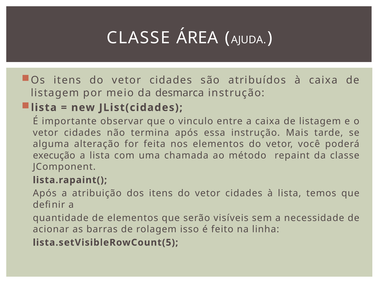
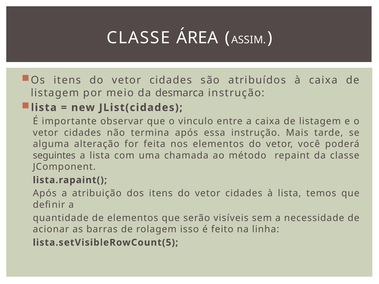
AJUDA: AJUDA -> ASSIM
execução: execução -> seguintes
